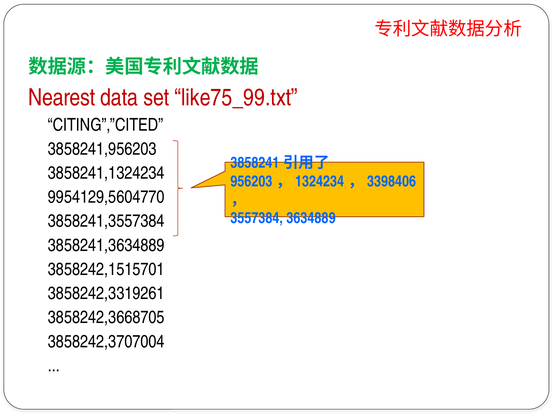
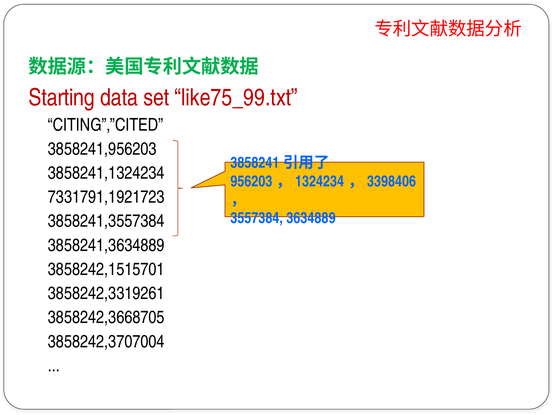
Nearest: Nearest -> Starting
9954129,5604770: 9954129,5604770 -> 7331791,1921723
